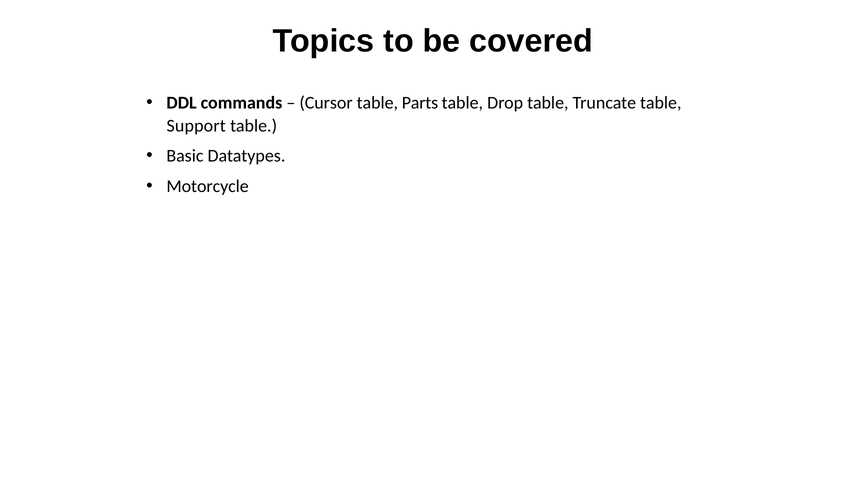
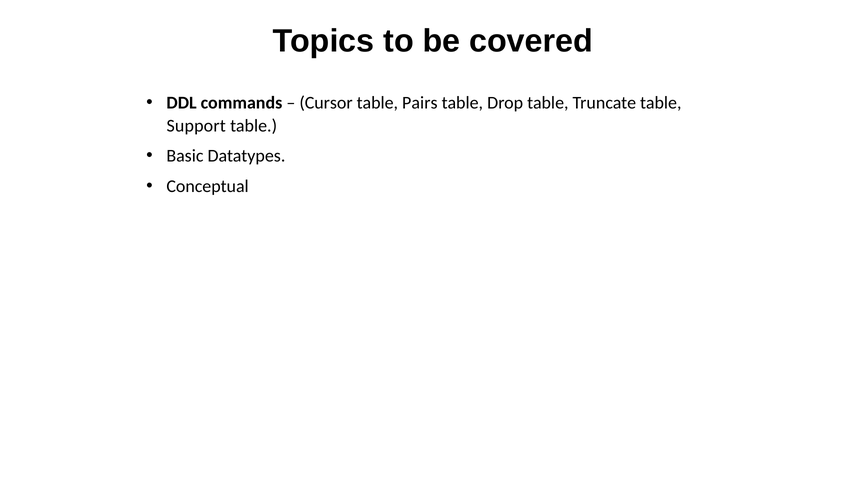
Parts: Parts -> Pairs
Motorcycle: Motorcycle -> Conceptual
